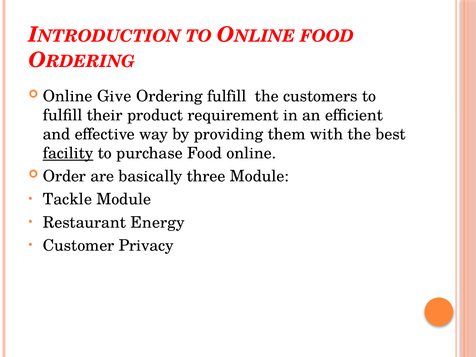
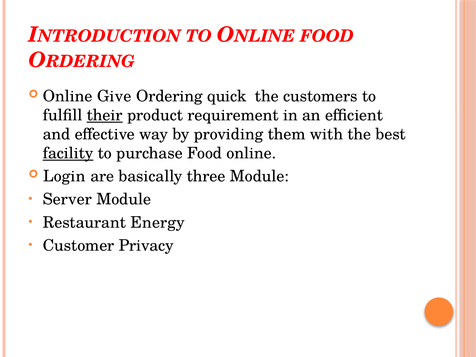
Ordering fulfill: fulfill -> quick
their underline: none -> present
Order: Order -> Login
Tackle: Tackle -> Server
